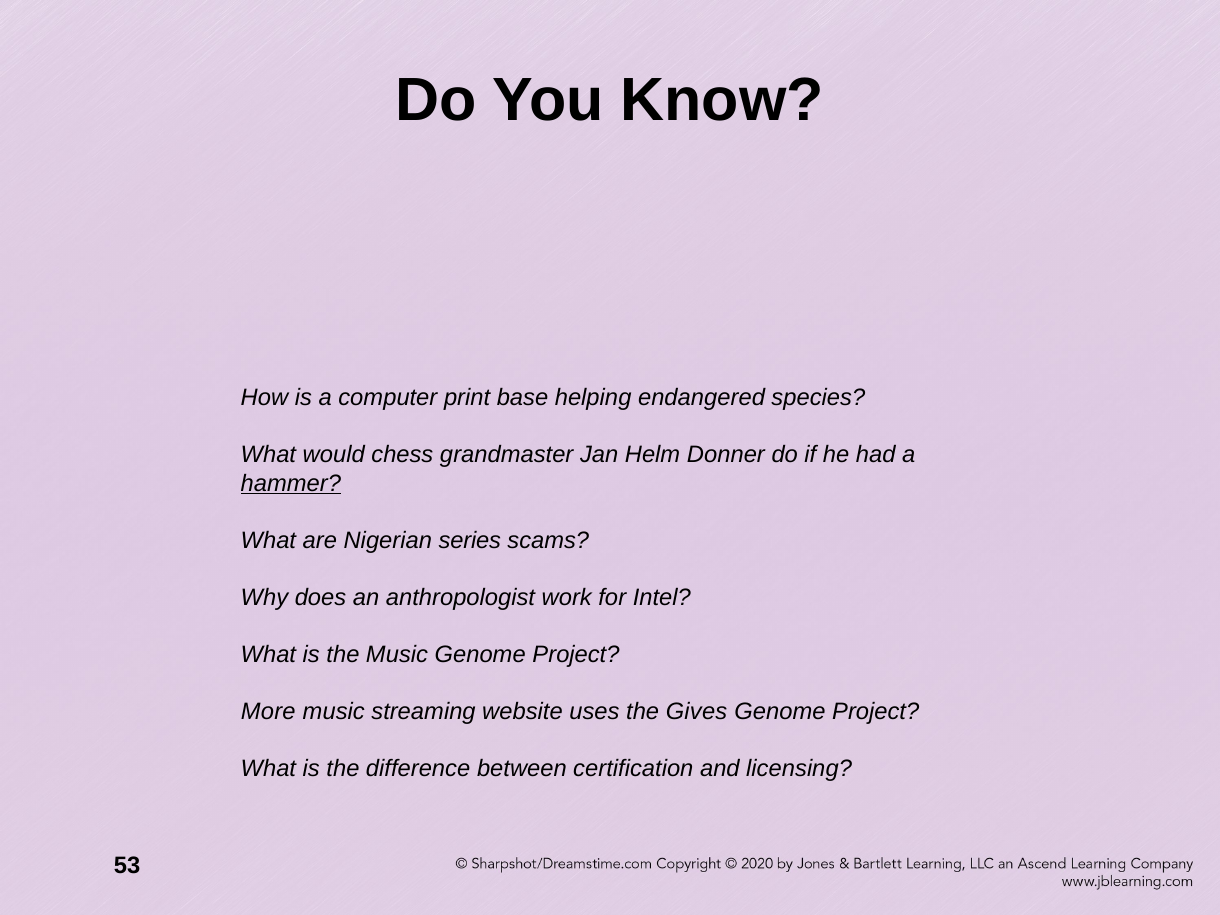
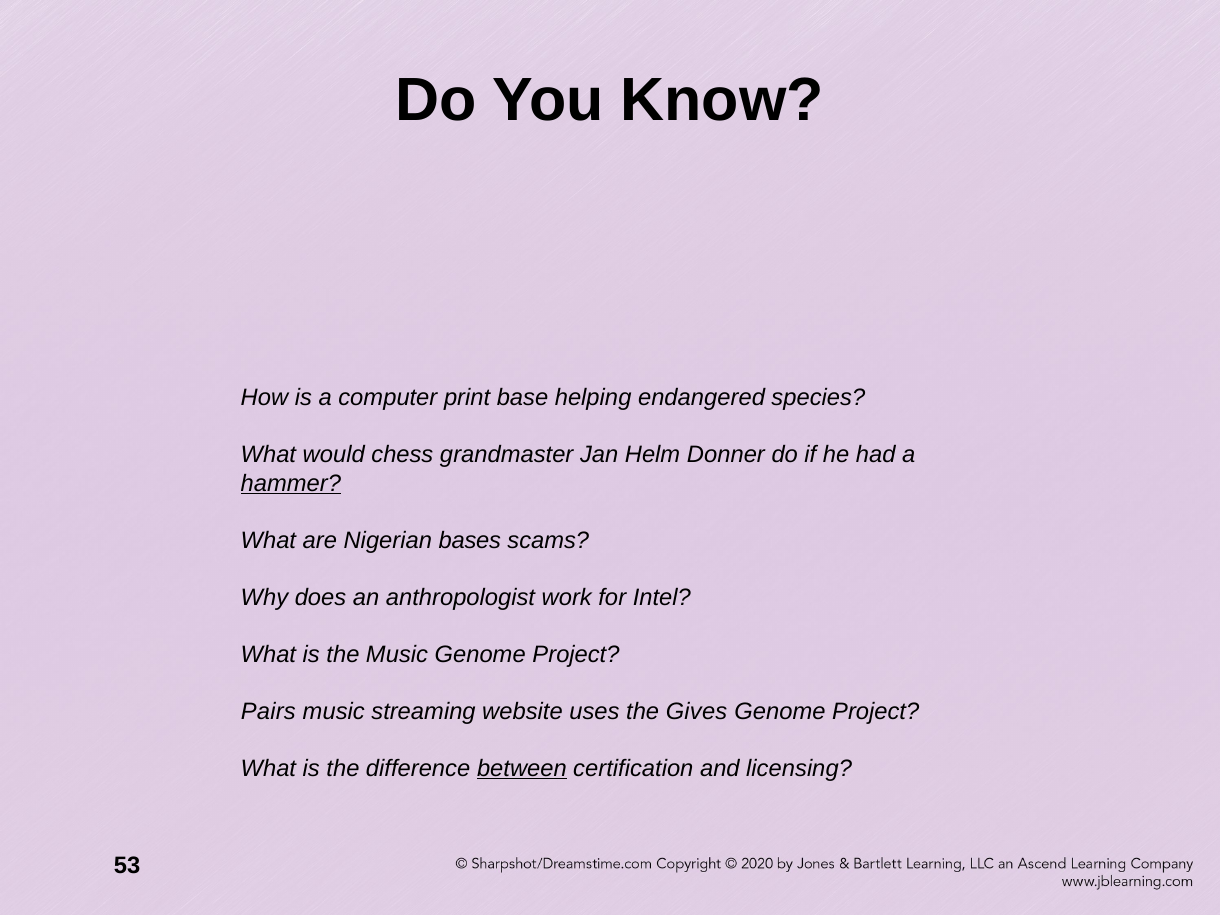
series: series -> bases
More: More -> Pairs
between underline: none -> present
